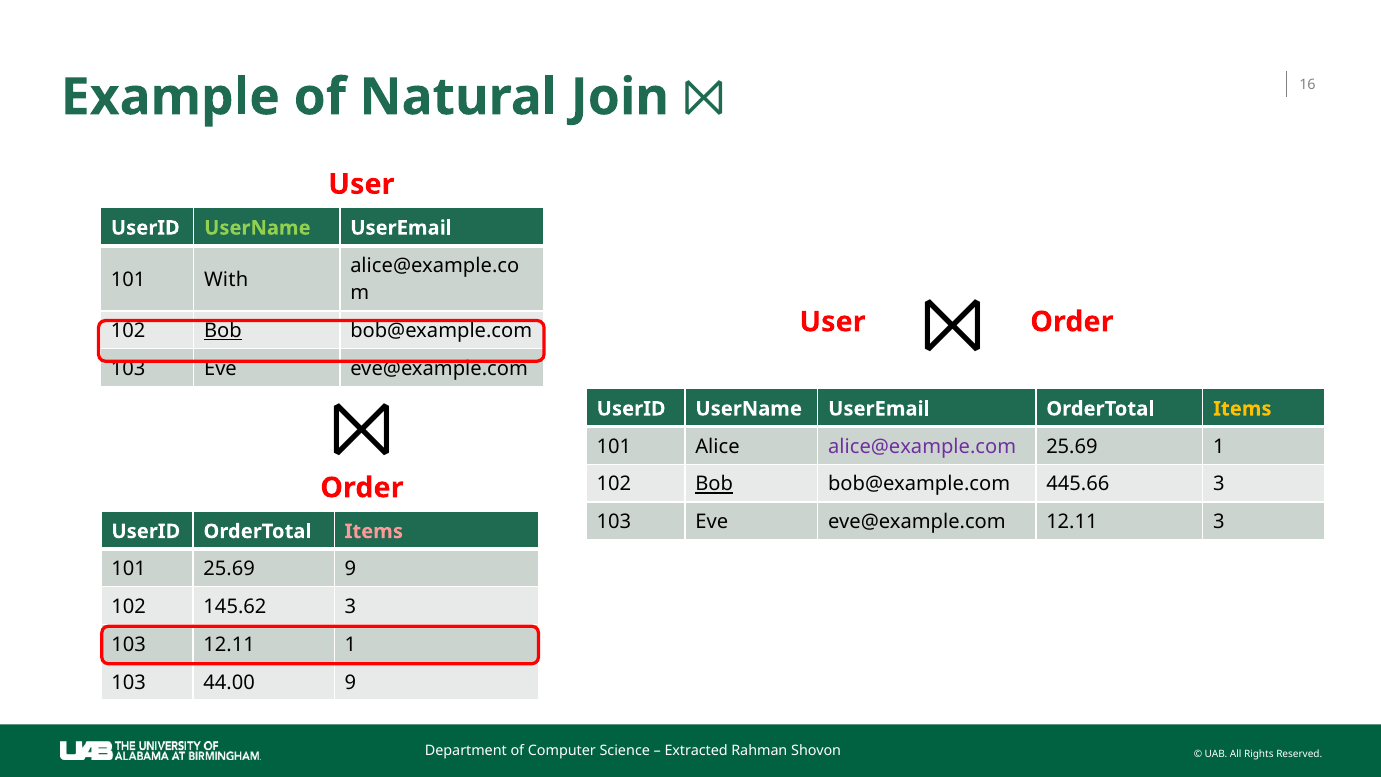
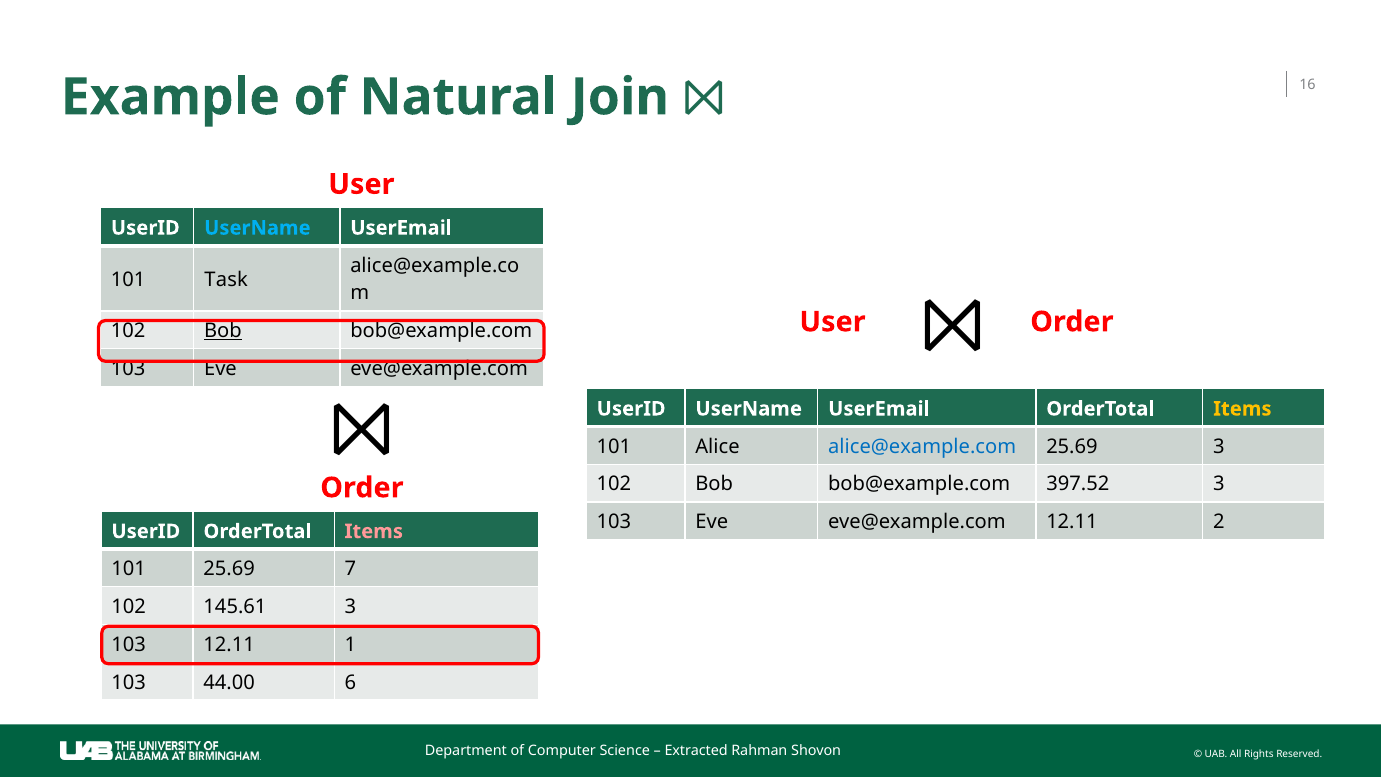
UserName at (257, 228) colour: light green -> light blue
With: With -> Task
alice@example.com at (922, 446) colour: purple -> blue
25.69 1: 1 -> 3
Bob at (714, 484) underline: present -> none
445.66: 445.66 -> 397.52
12.11 3: 3 -> 2
25.69 9: 9 -> 7
145.62: 145.62 -> 145.61
44.00 9: 9 -> 6
